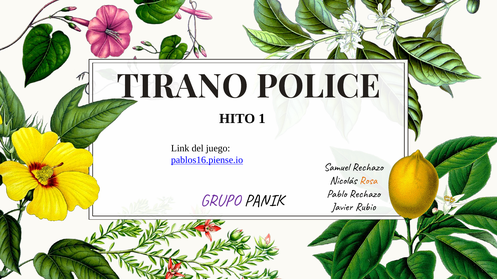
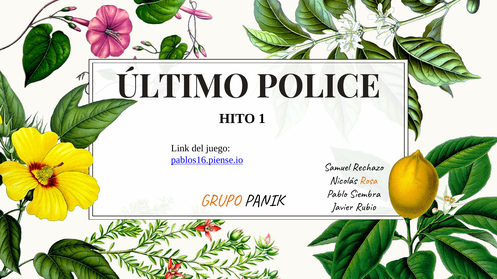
TIRANO: TIRANO -> ÚLTIMO
Pablo Rechazo: Rechazo -> Siembra
GRUPO colour: purple -> orange
